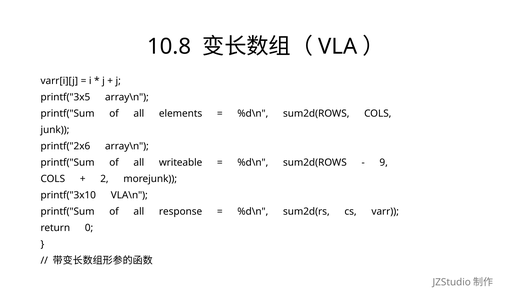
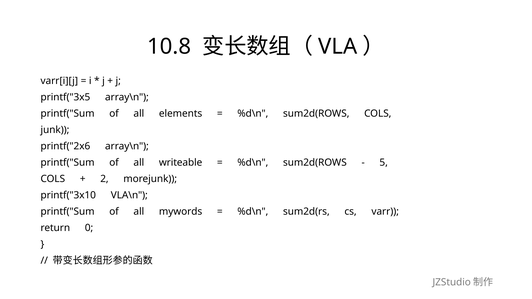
9: 9 -> 5
response: response -> mywords
